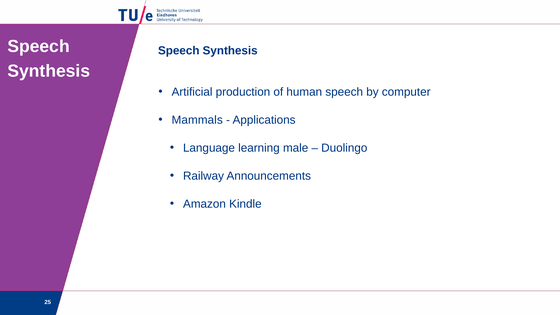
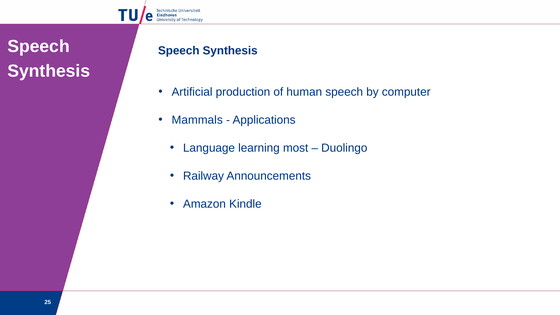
male: male -> most
